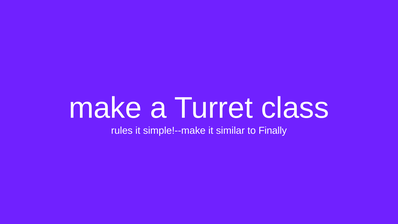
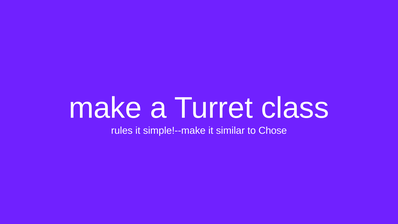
Finally: Finally -> Chose
